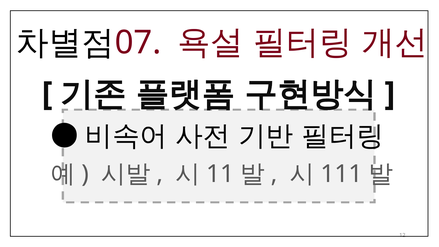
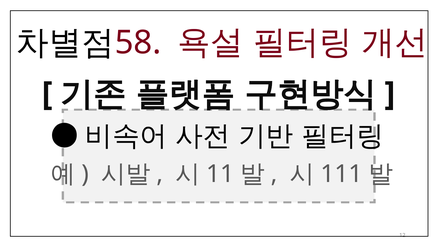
07: 07 -> 58
